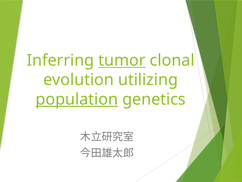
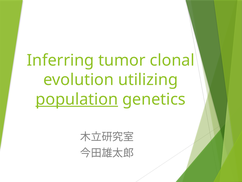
tumor underline: present -> none
